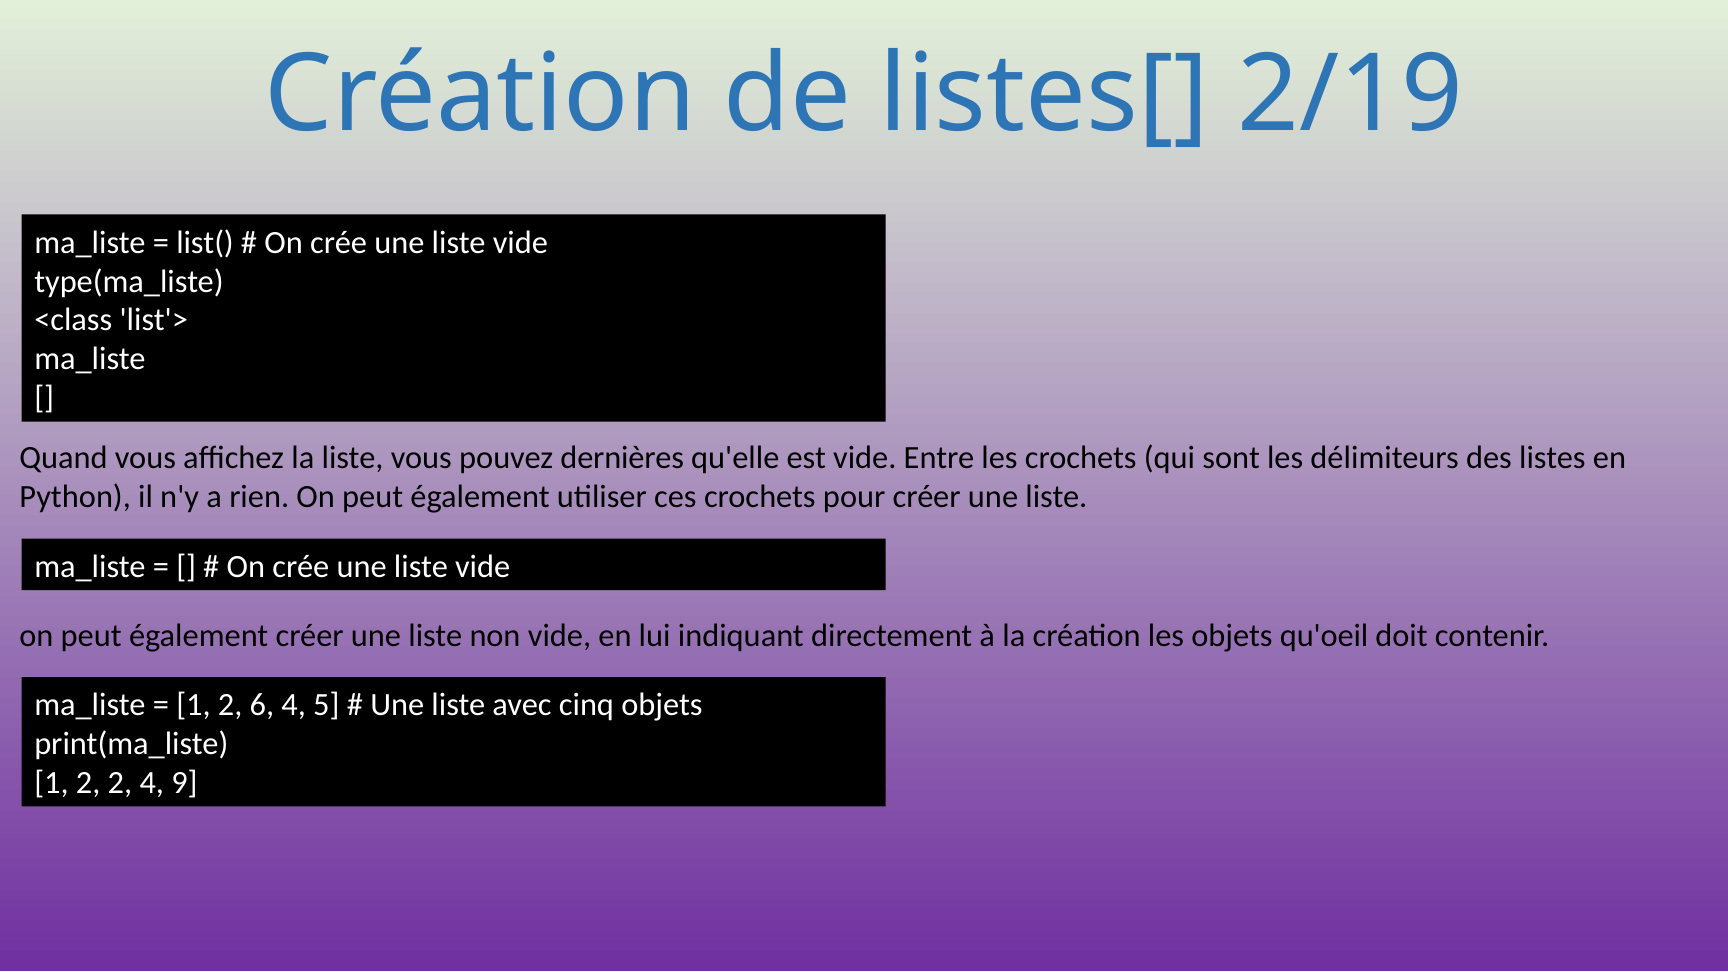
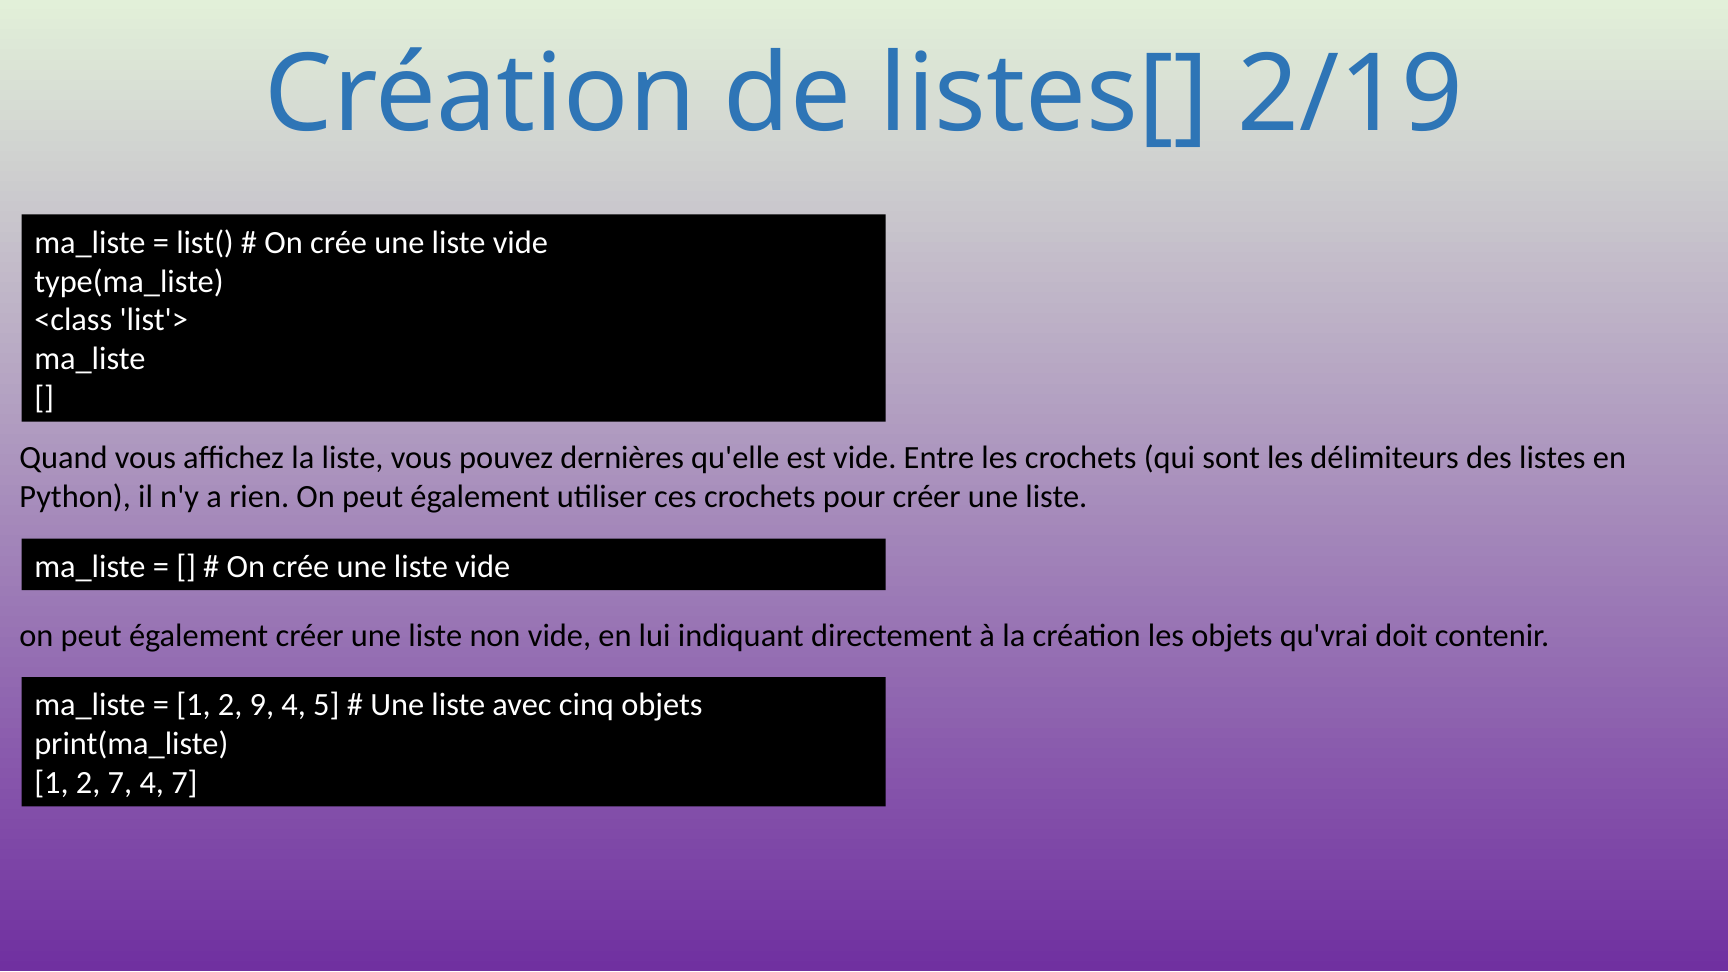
qu'oeil: qu'oeil -> qu'vrai
6: 6 -> 9
2 2: 2 -> 7
4 9: 9 -> 7
